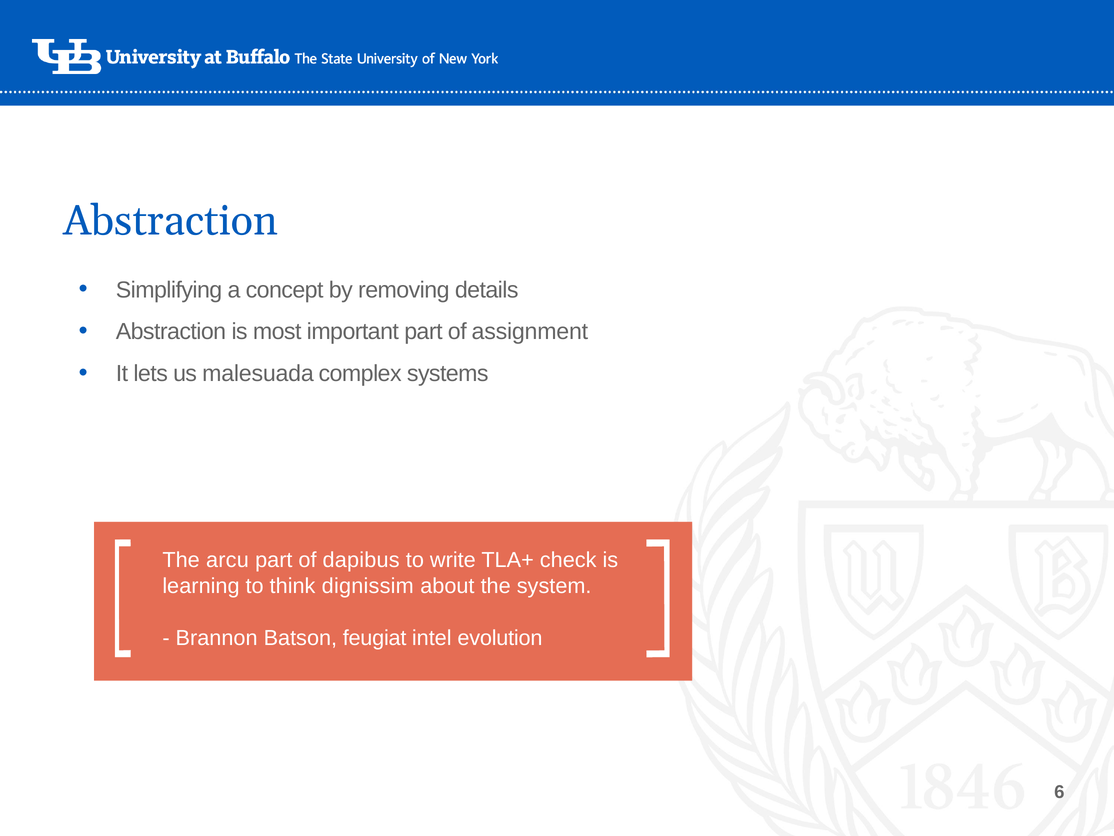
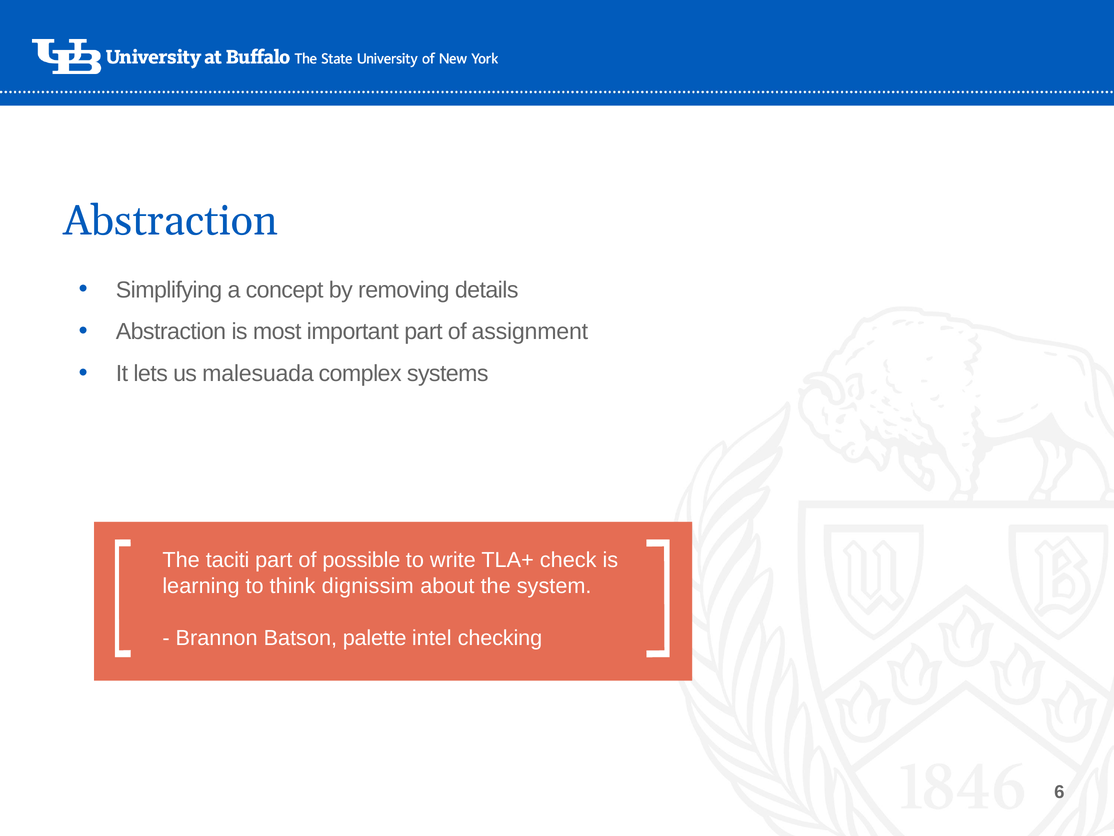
arcu: arcu -> taciti
dapibus: dapibus -> possible
feugiat: feugiat -> palette
evolution: evolution -> checking
